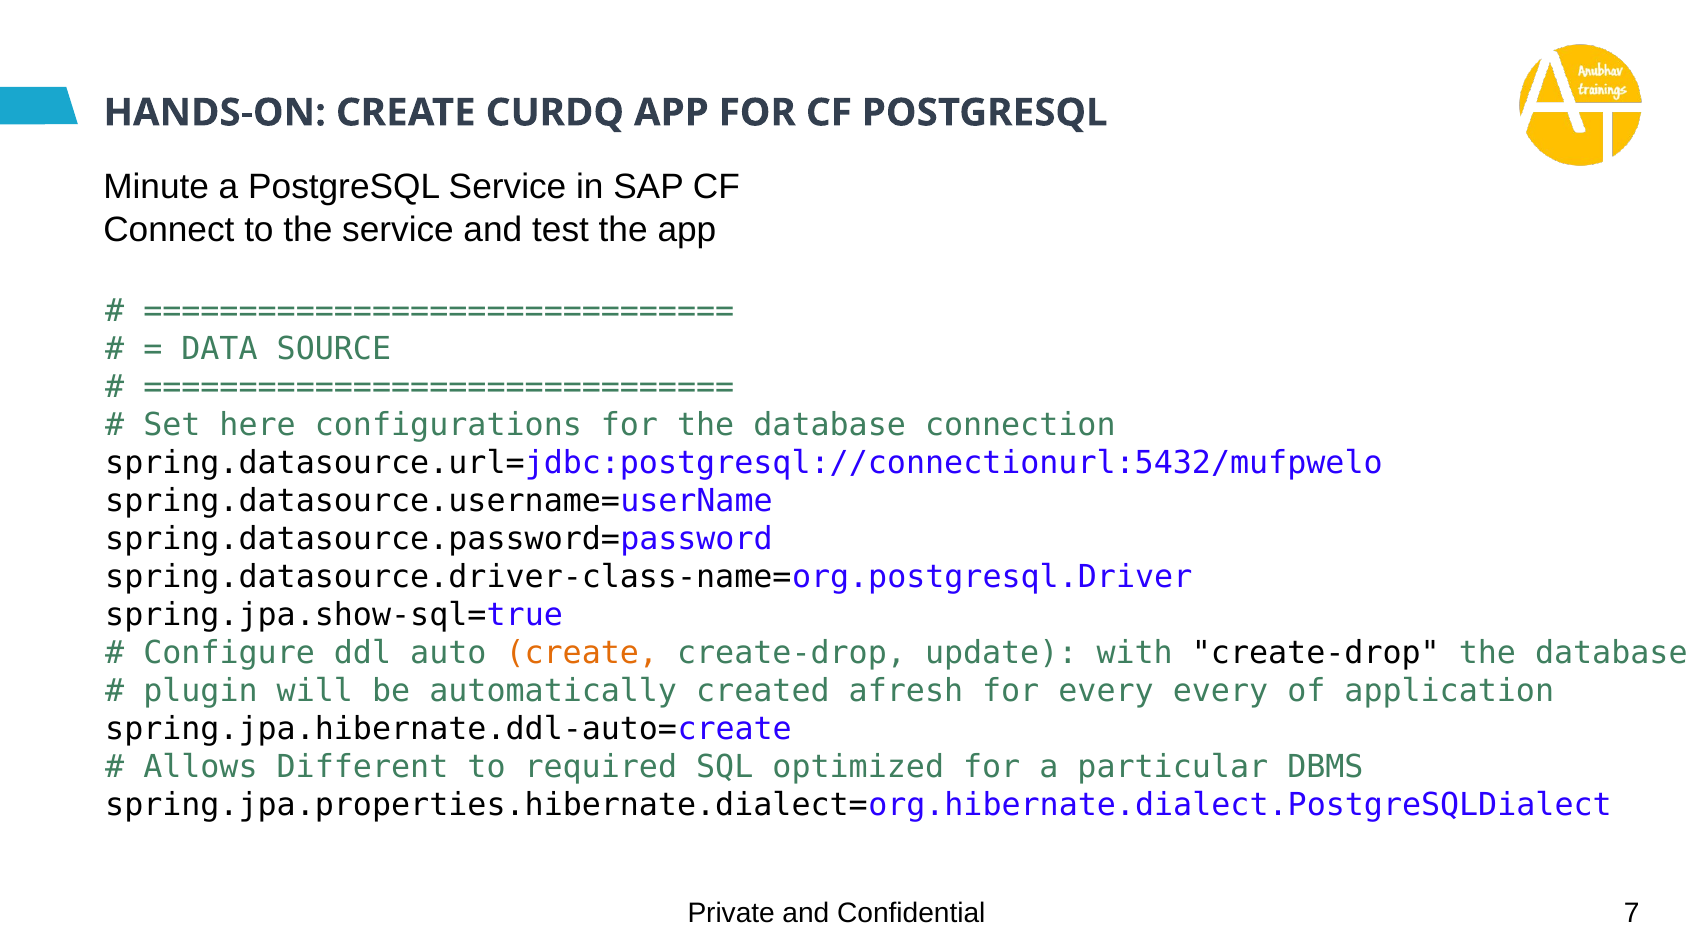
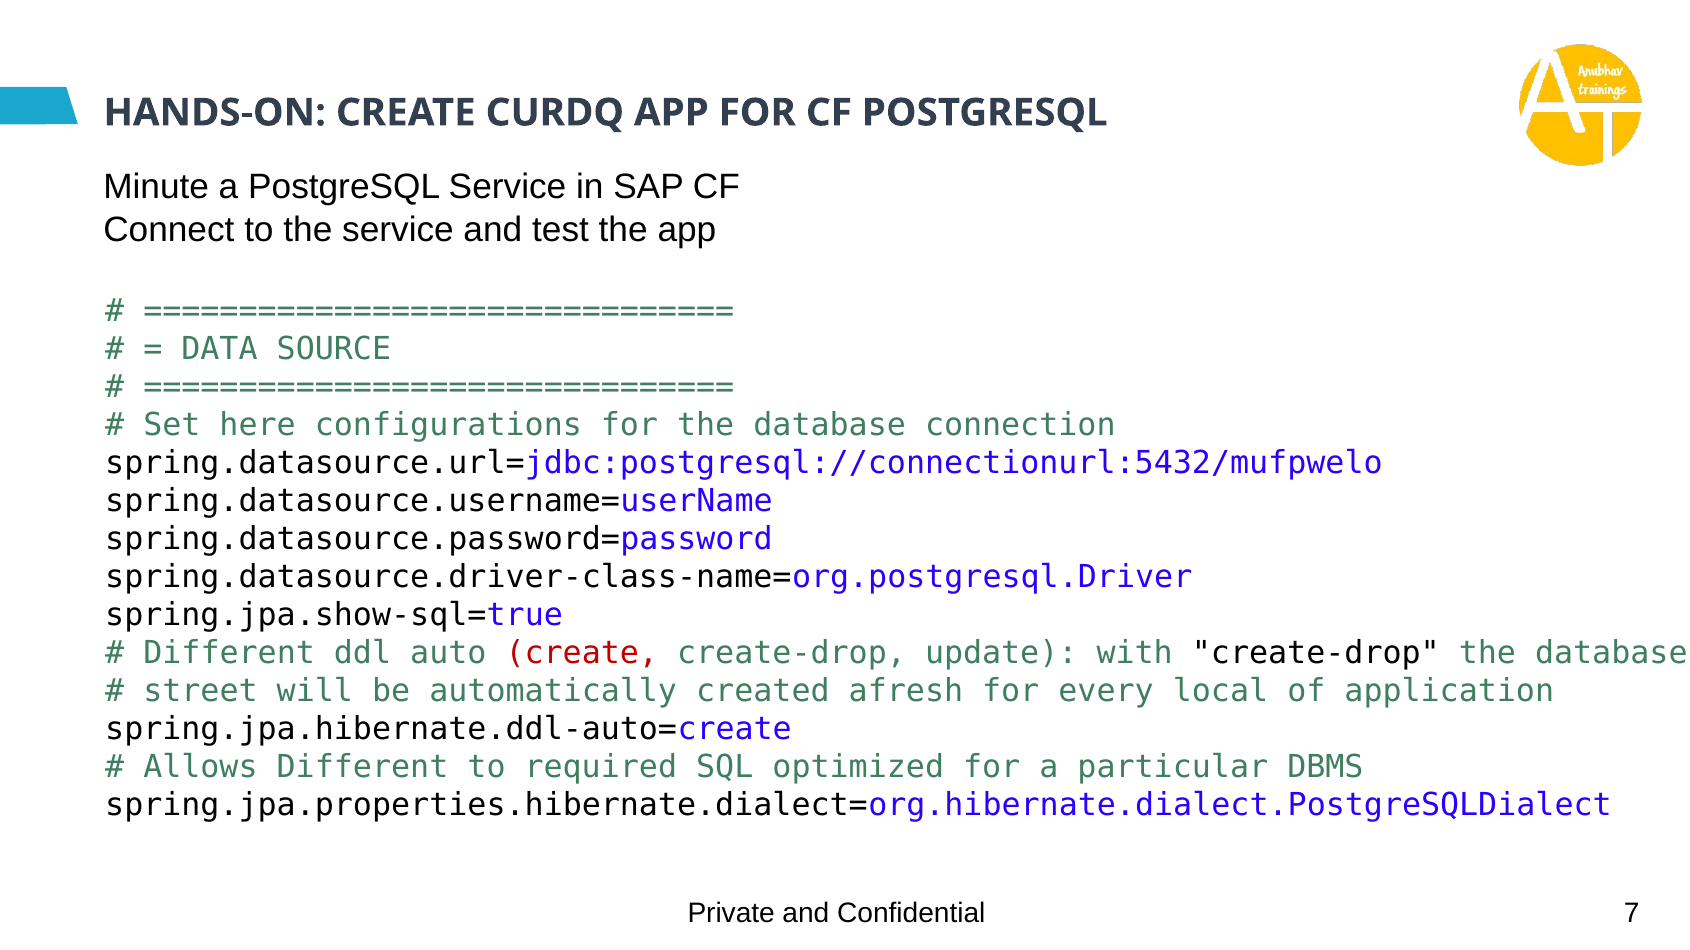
Configure at (229, 654): Configure -> Different
create at (582, 654) colour: orange -> red
plugin: plugin -> street
every every: every -> local
